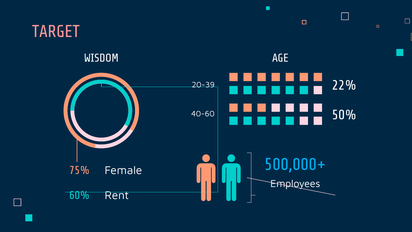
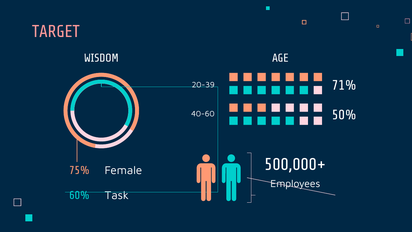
22%: 22% -> 71%
500,000+ colour: light blue -> white
Rent: Rent -> Task
